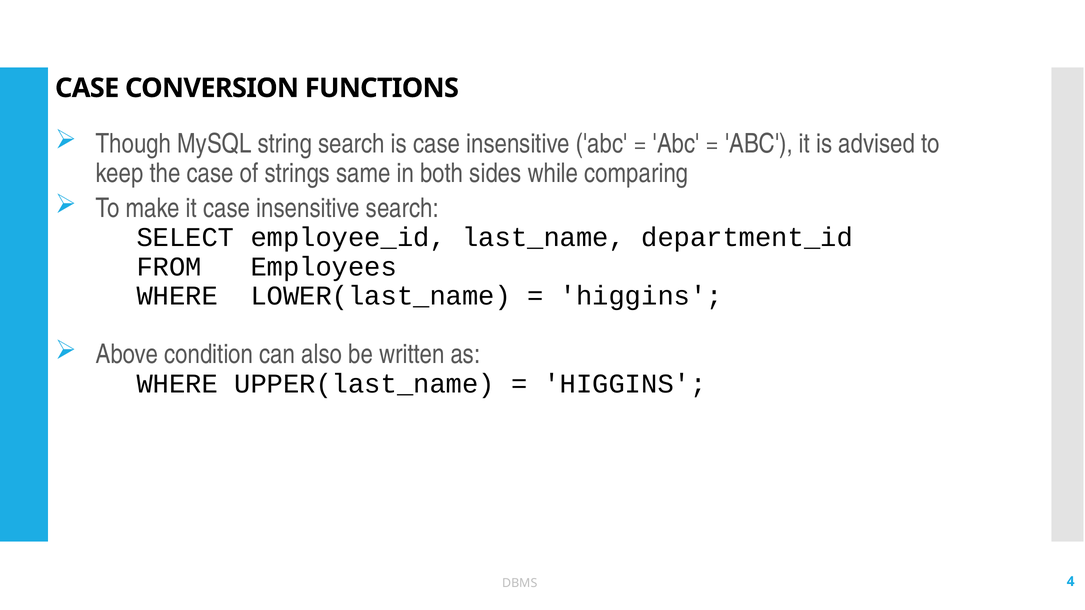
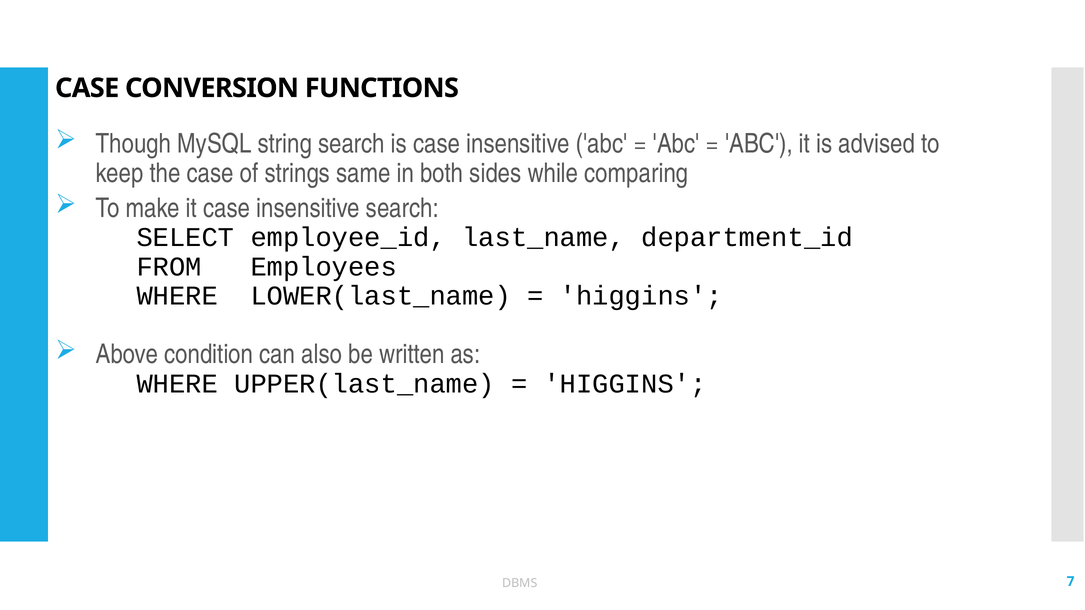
4: 4 -> 7
